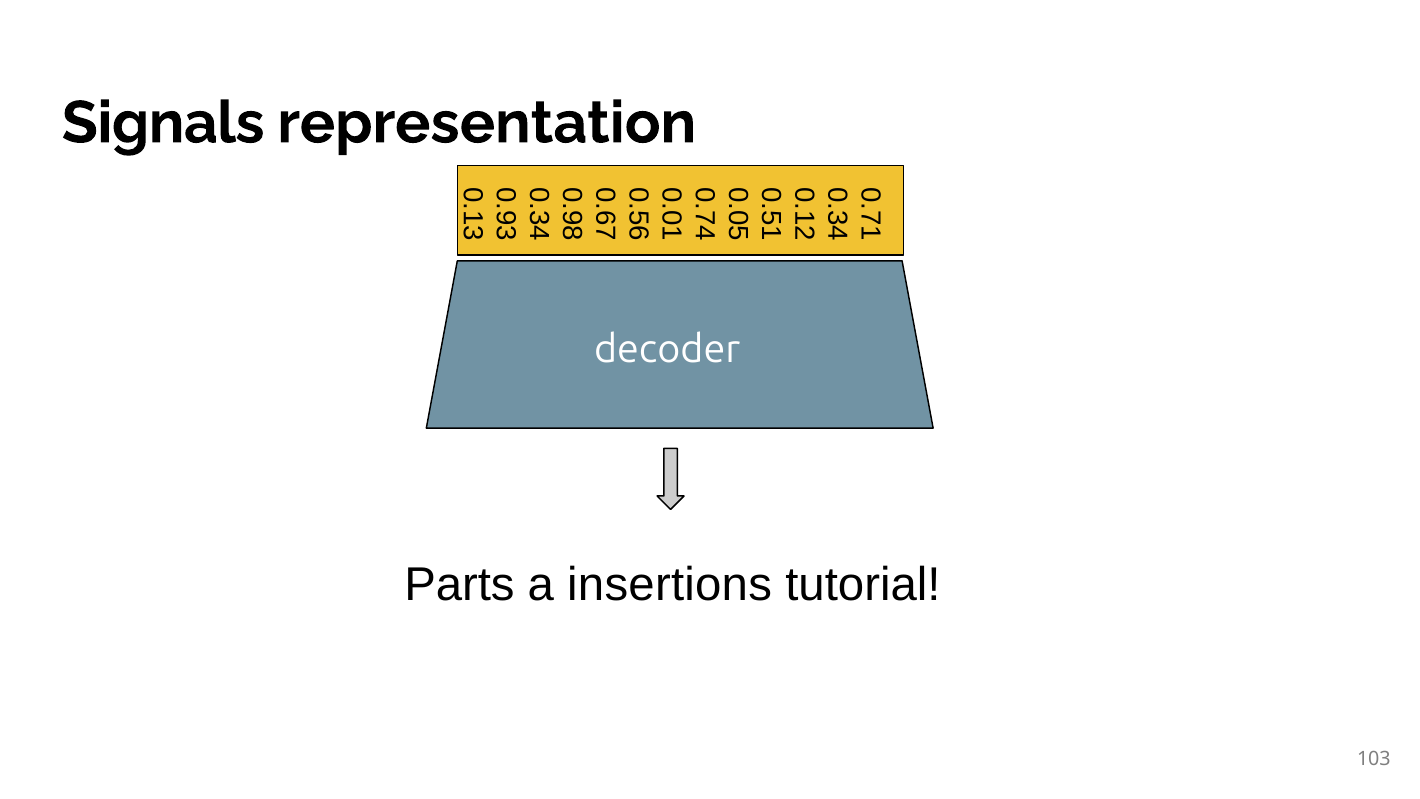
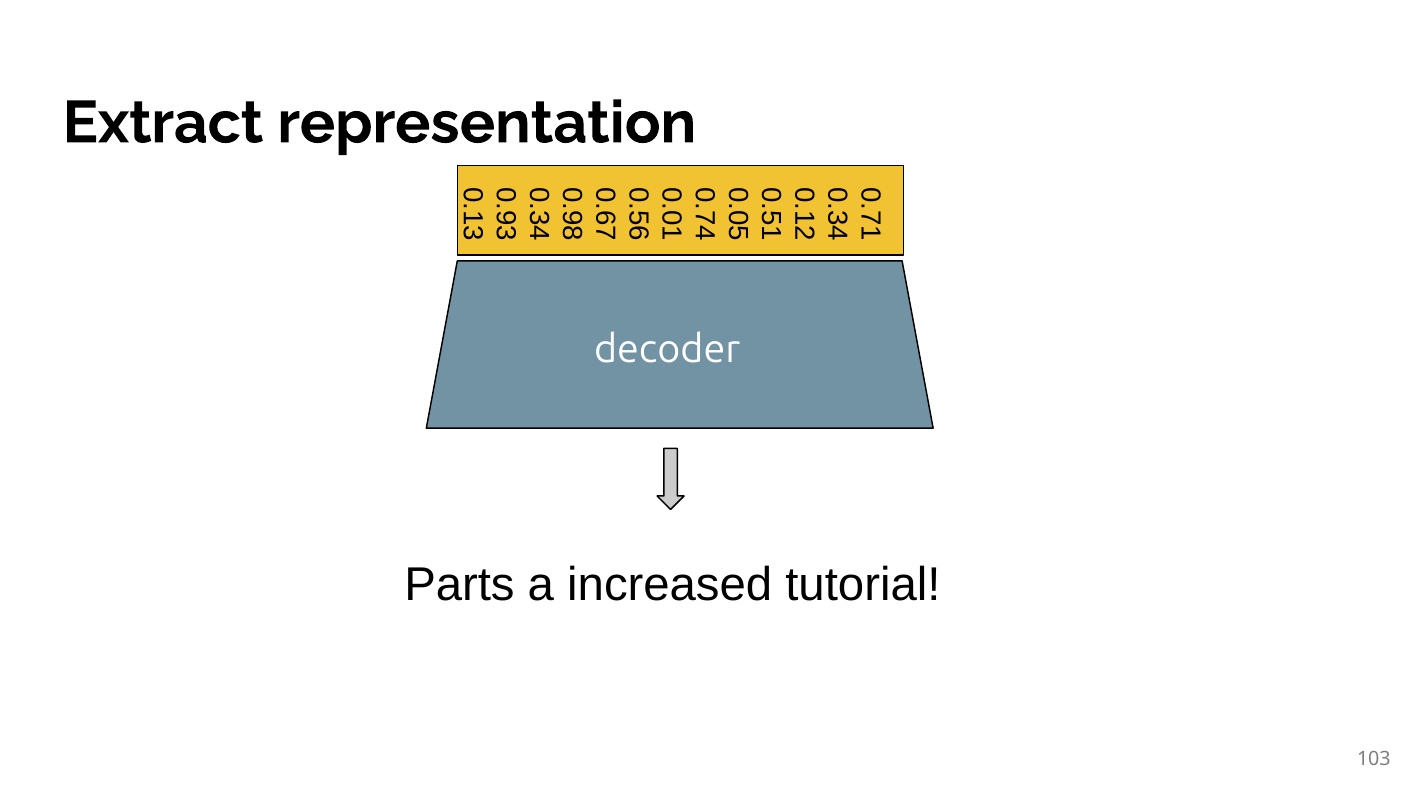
Signals: Signals -> Extract
insertions: insertions -> increased
